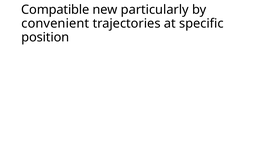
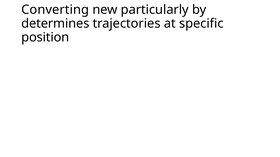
Compatible: Compatible -> Converting
convenient: convenient -> determines
